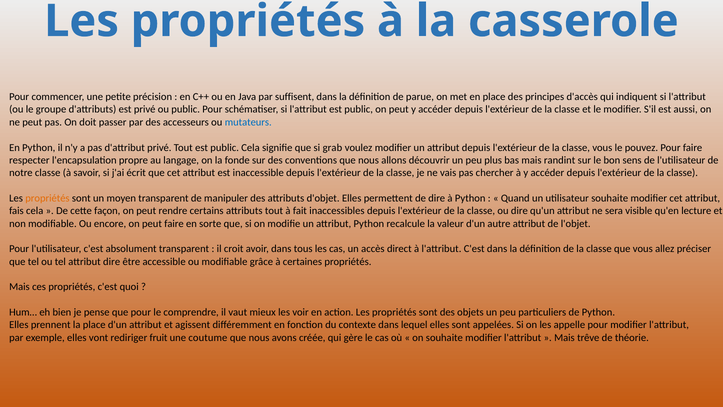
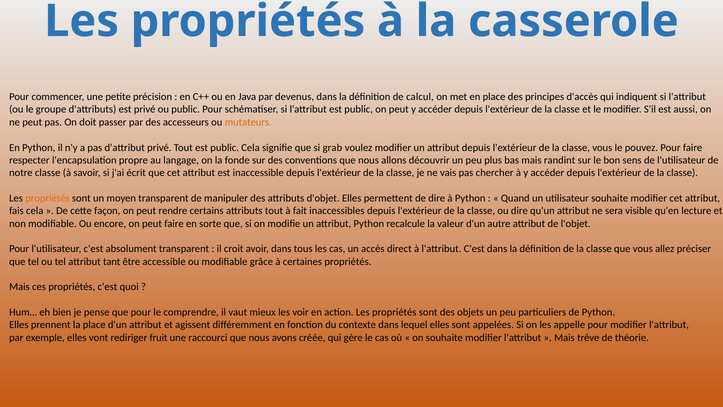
suffisent: suffisent -> devenus
parue: parue -> calcul
mutateurs colour: blue -> orange
attribut dire: dire -> tant
coutume: coutume -> raccourci
